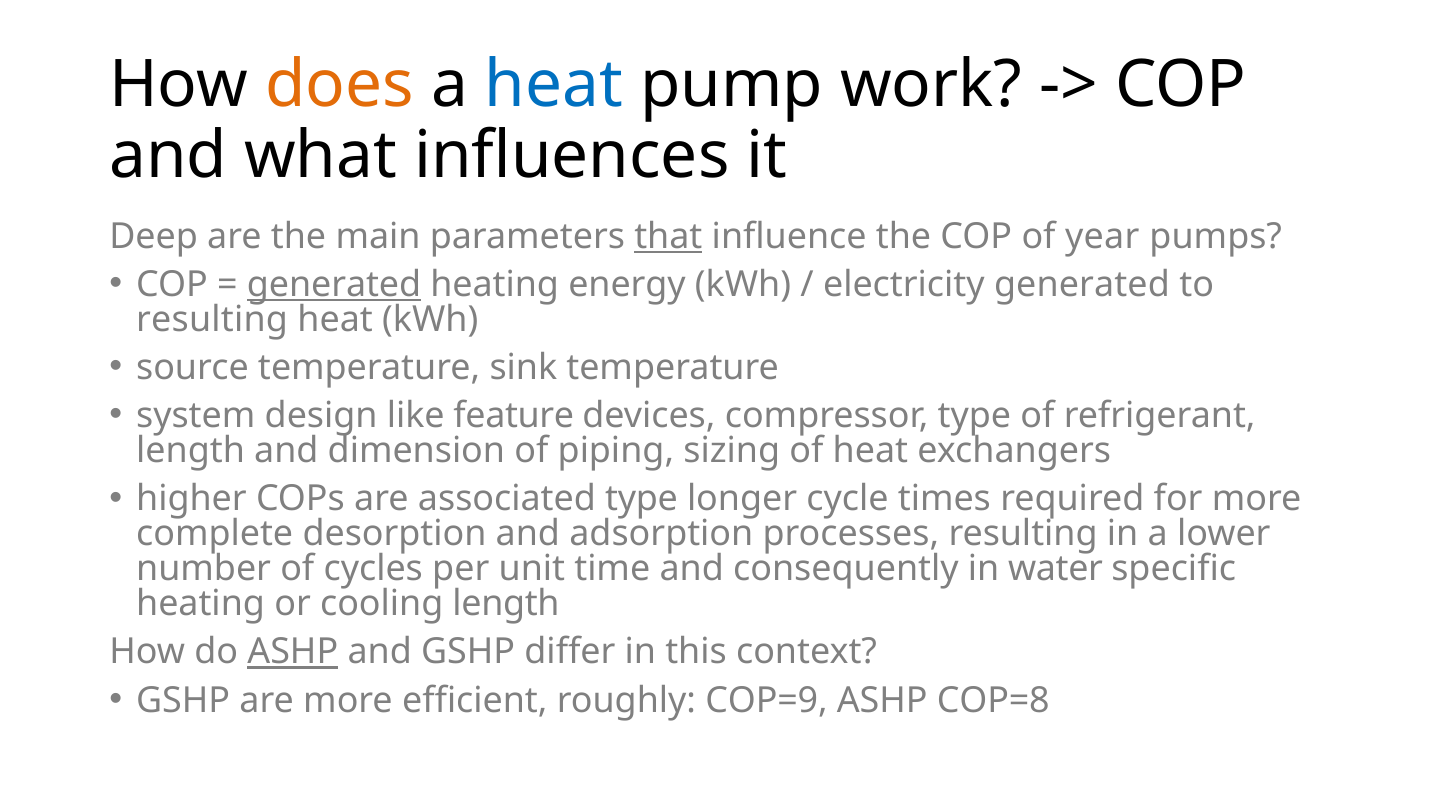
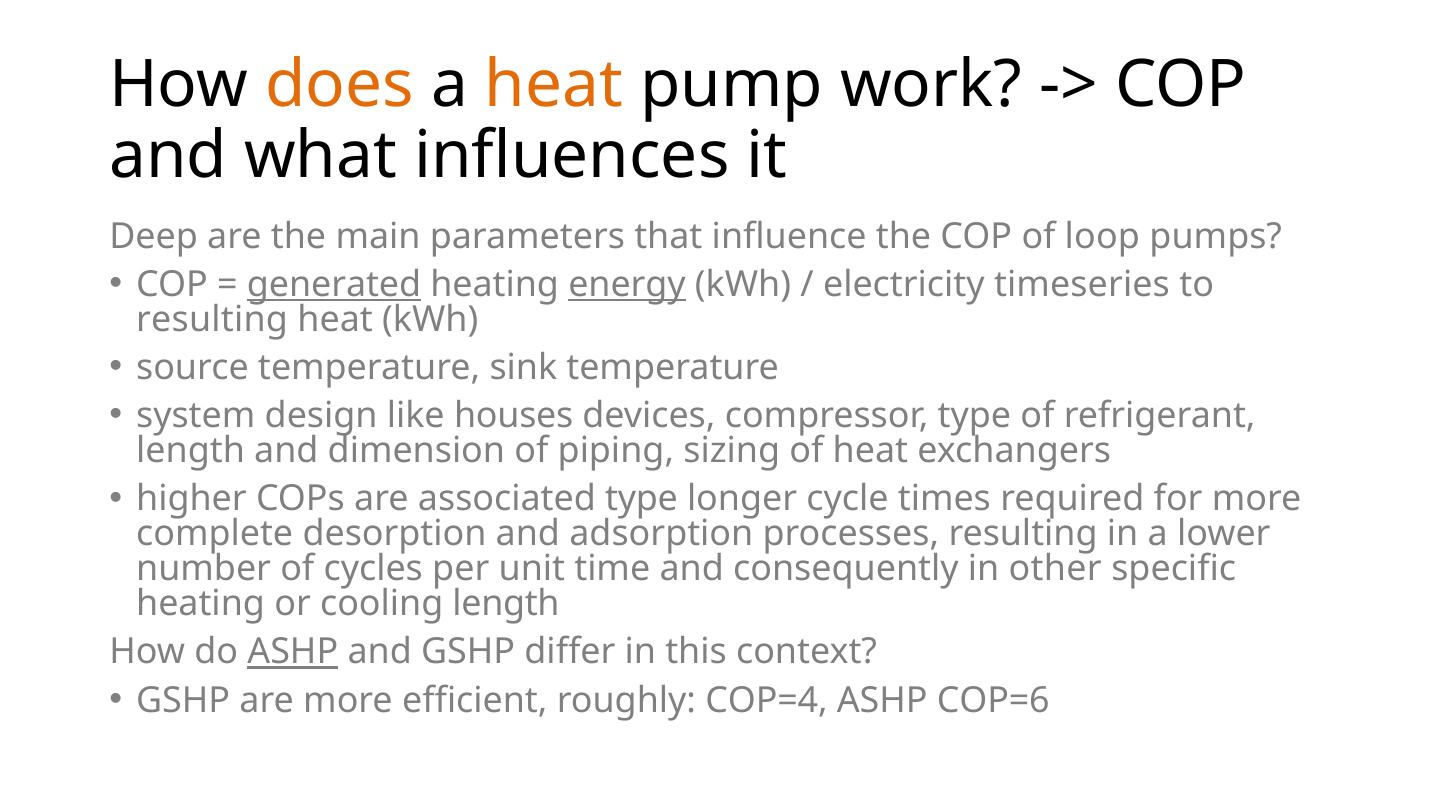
heat at (554, 85) colour: blue -> orange
that underline: present -> none
year: year -> loop
energy underline: none -> present
electricity generated: generated -> timeseries
feature: feature -> houses
water: water -> other
COP=9: COP=9 -> COP=4
COP=8: COP=8 -> COP=6
